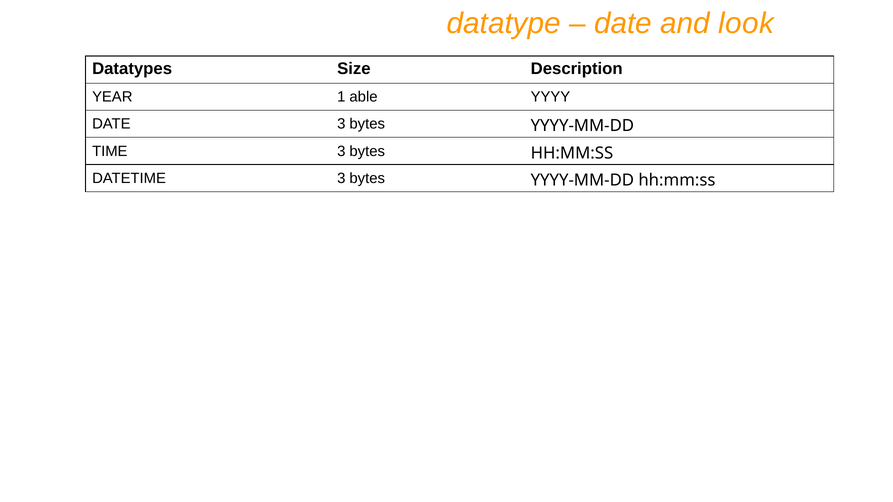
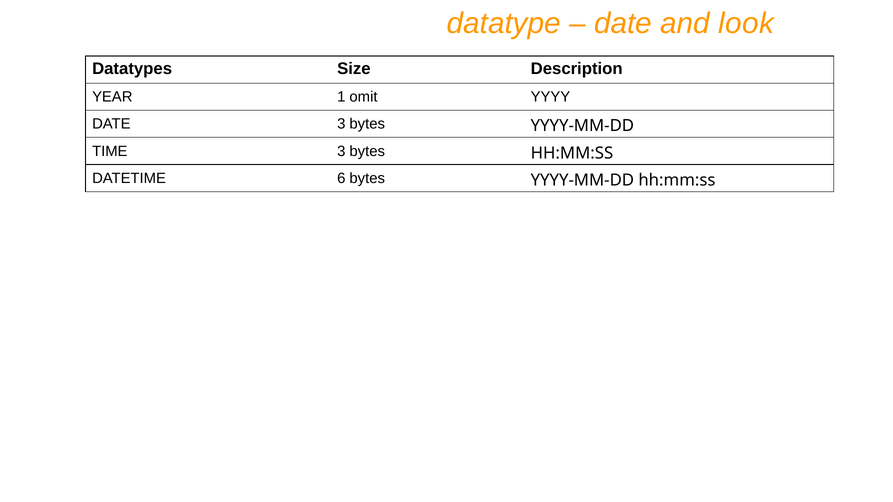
able: able -> omit
DATETIME 3: 3 -> 6
